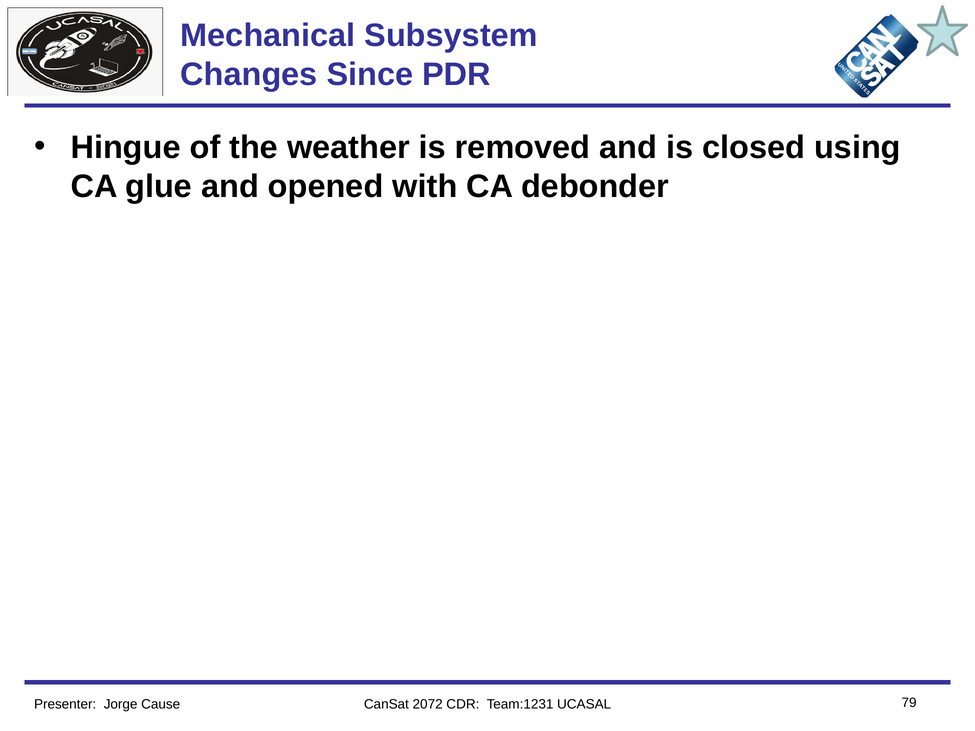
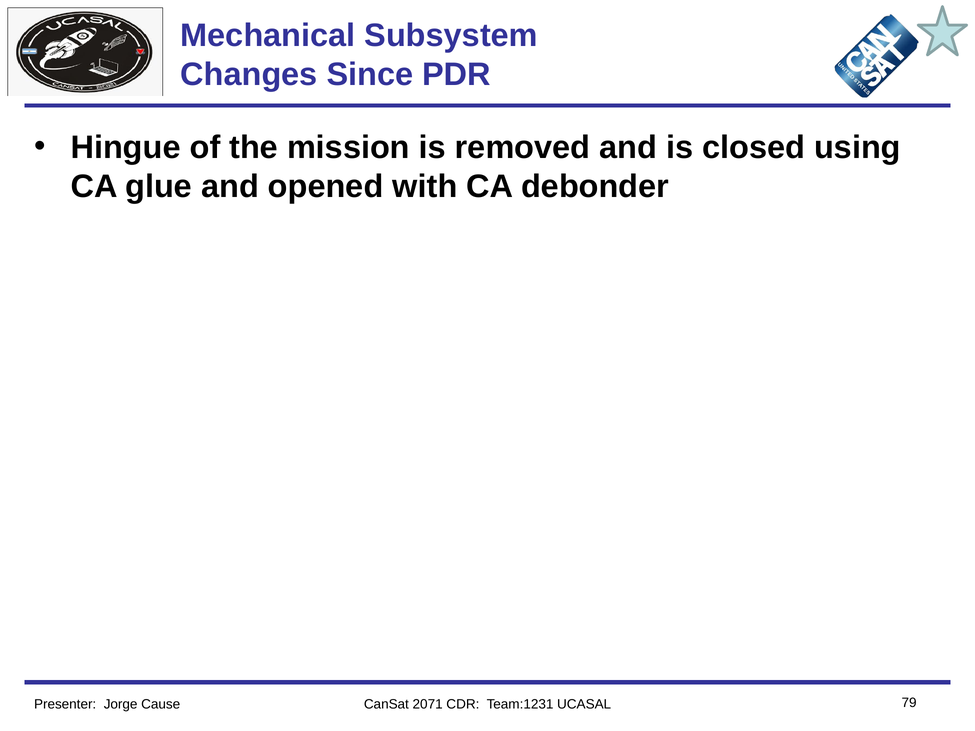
weather: weather -> mission
2072: 2072 -> 2071
